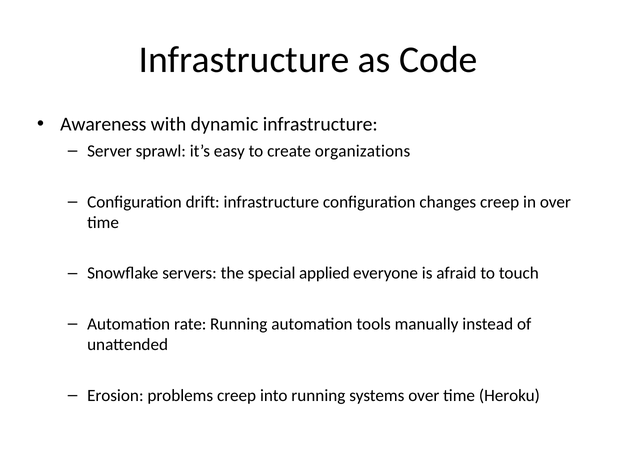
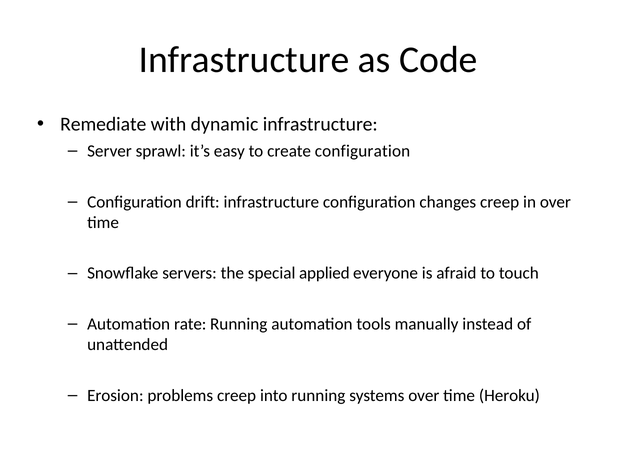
Awareness: Awareness -> Remediate
create organizations: organizations -> configuration
